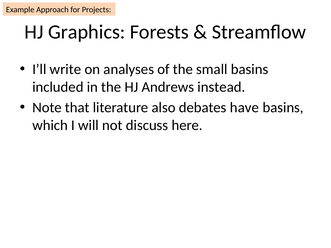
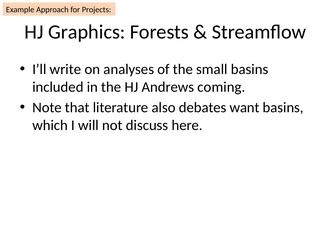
instead: instead -> coming
have: have -> want
